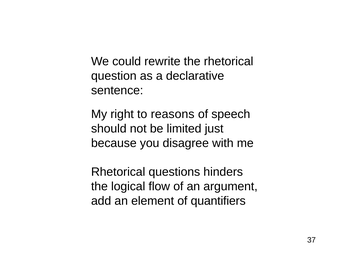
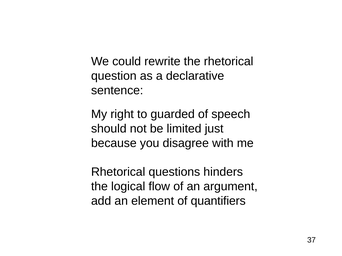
reasons: reasons -> guarded
